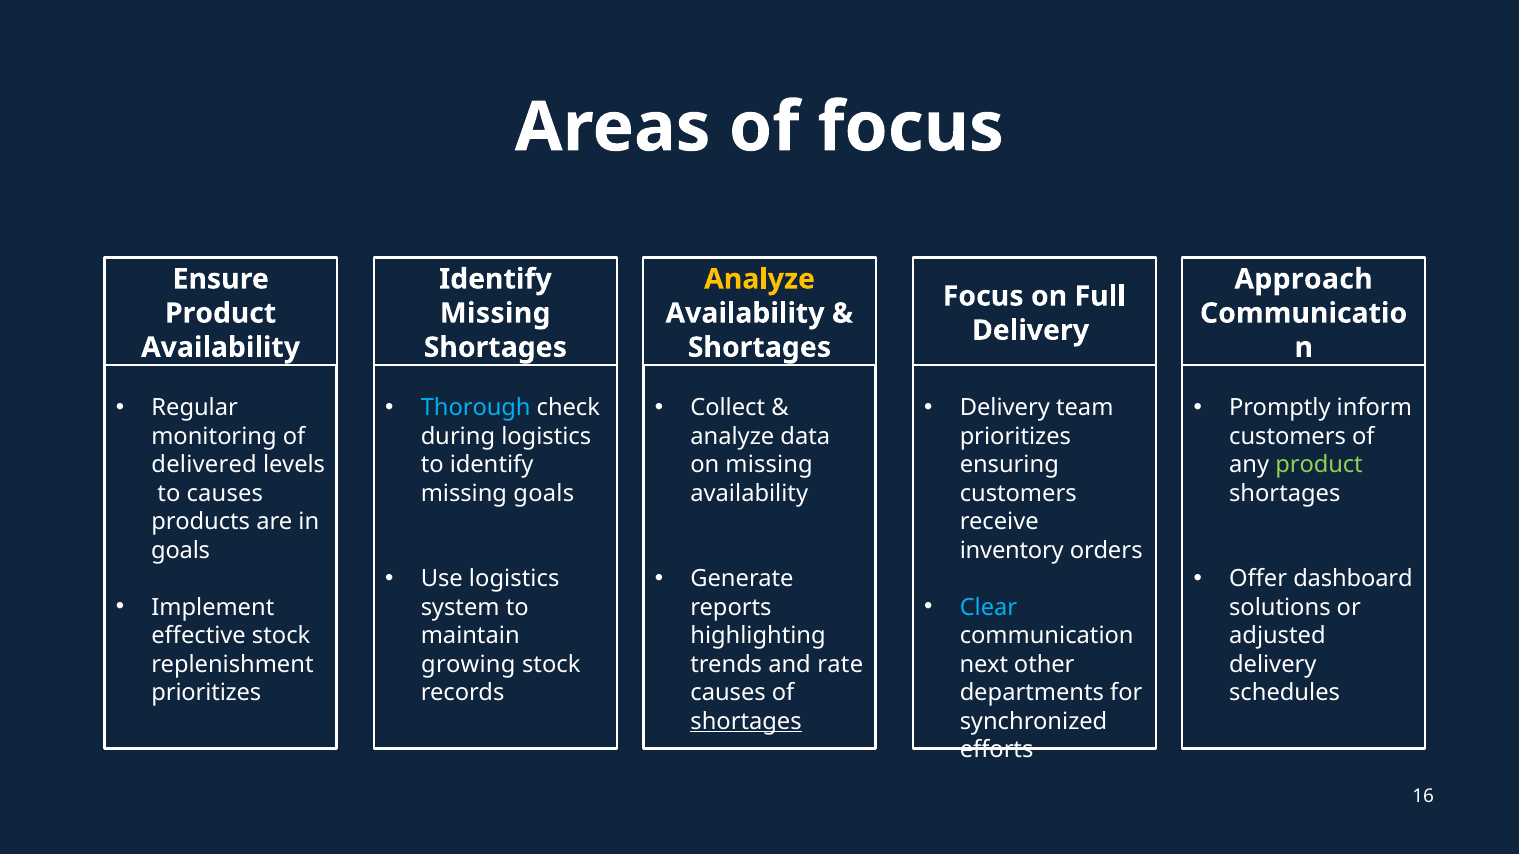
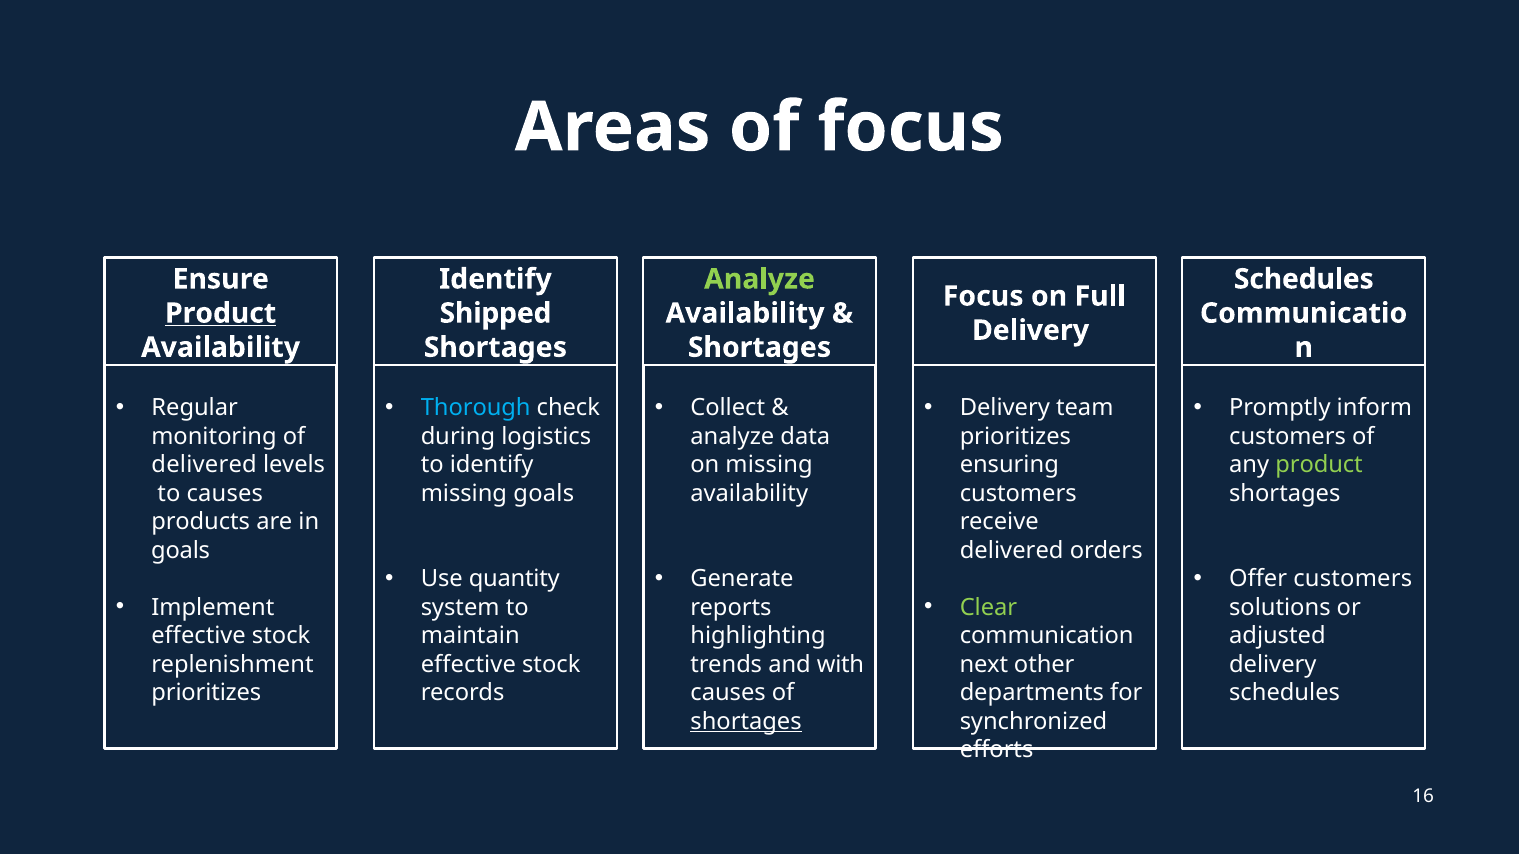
Analyze at (760, 279) colour: yellow -> light green
Approach at (1304, 279): Approach -> Schedules
Product at (221, 313) underline: none -> present
Missing at (495, 313): Missing -> Shipped
inventory at (1012, 551): inventory -> delivered
Use logistics: logistics -> quantity
Offer dashboard: dashboard -> customers
Clear colour: light blue -> light green
growing at (468, 665): growing -> effective
rate: rate -> with
